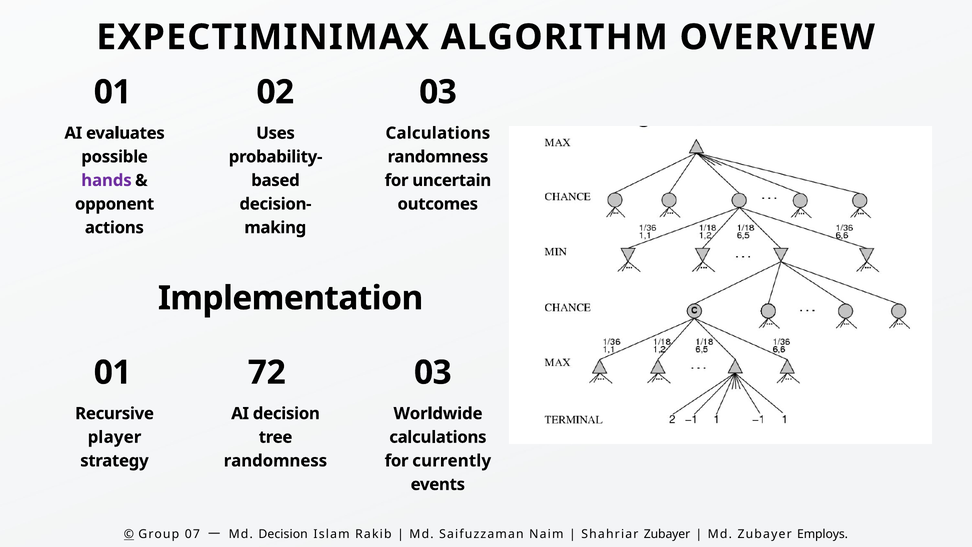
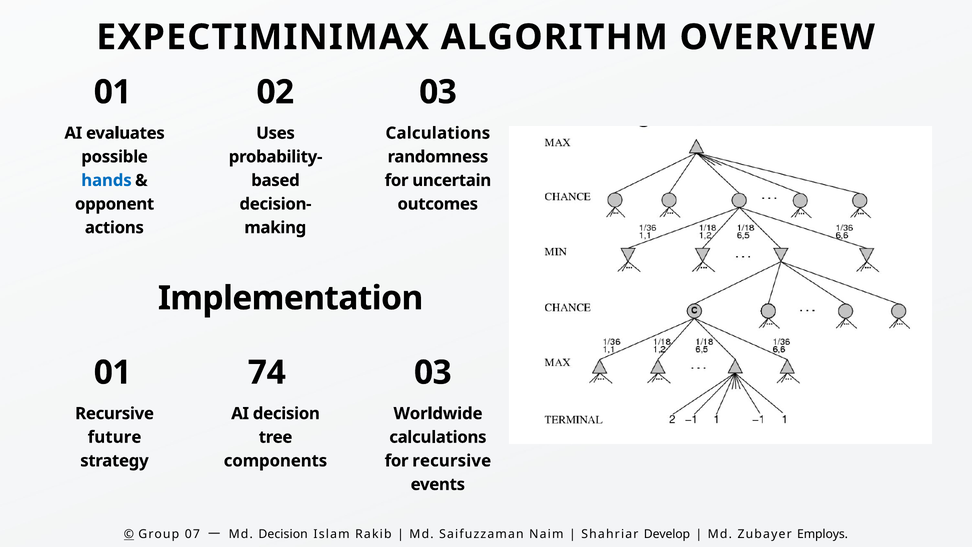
hands colour: purple -> blue
72: 72 -> 74
player: player -> future
randomness at (275, 461): randomness -> components
for currently: currently -> recursive
Shahriar Zubayer: Zubayer -> Develop
